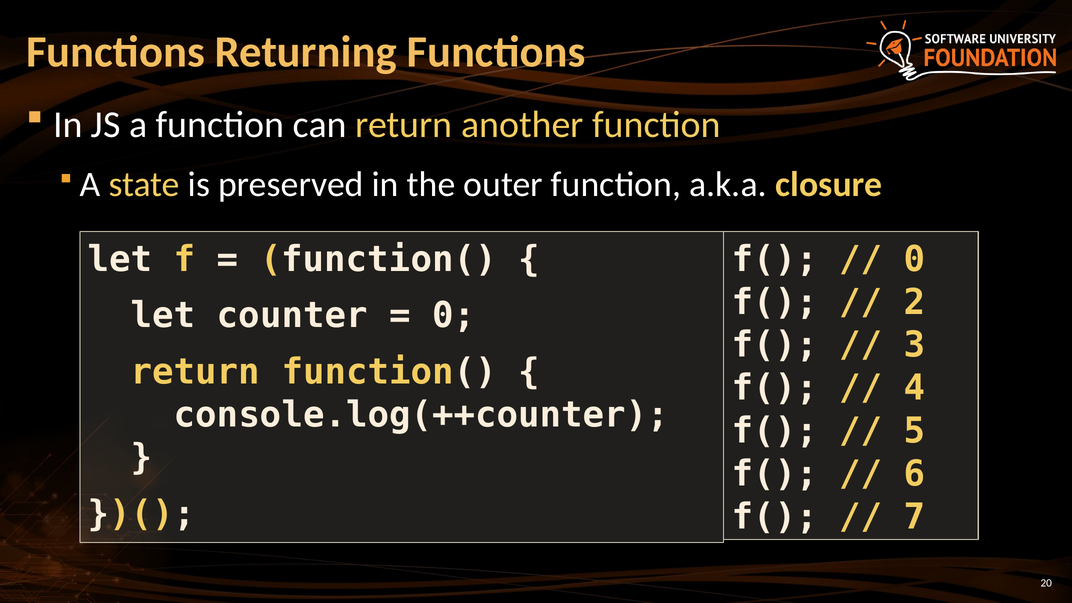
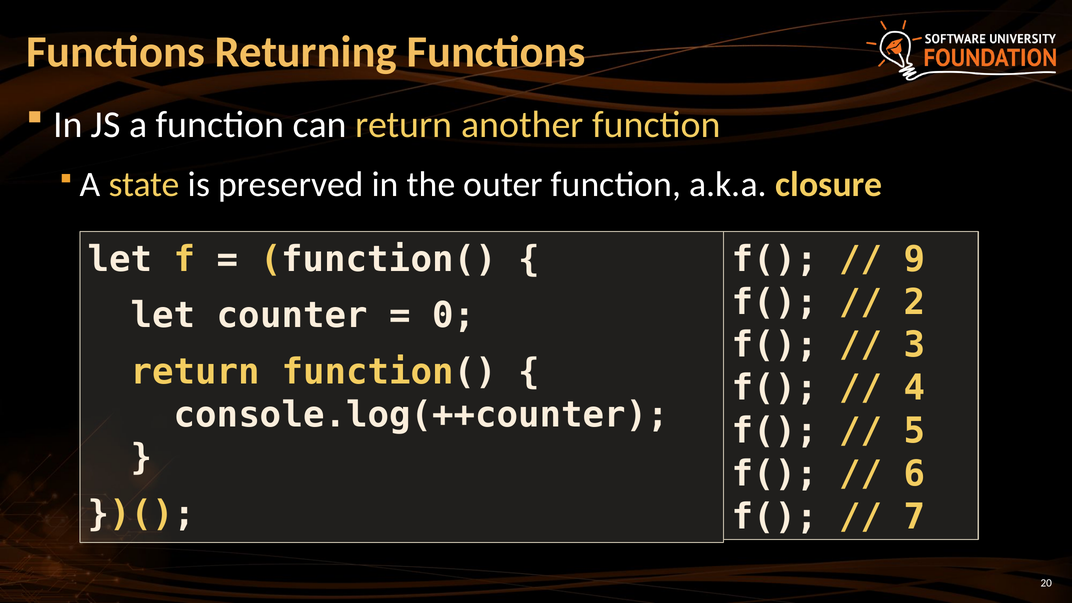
0 at (914, 259): 0 -> 9
